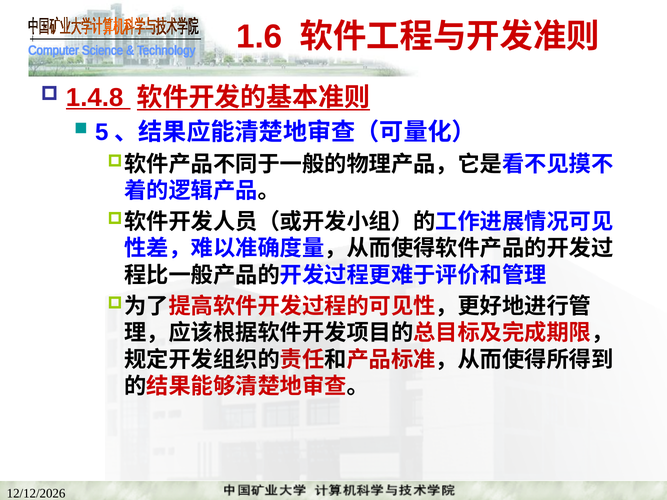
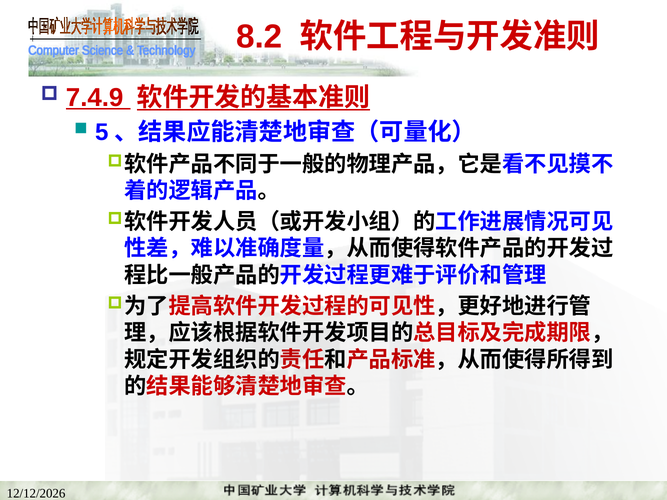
1.6: 1.6 -> 8.2
1.4.8: 1.4.8 -> 7.4.9
